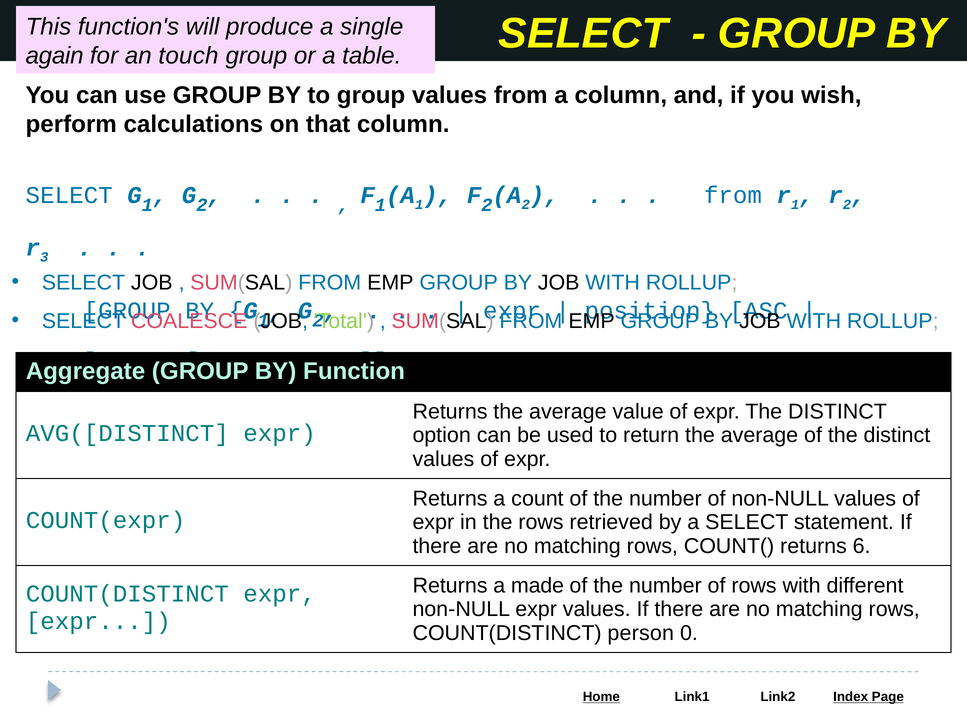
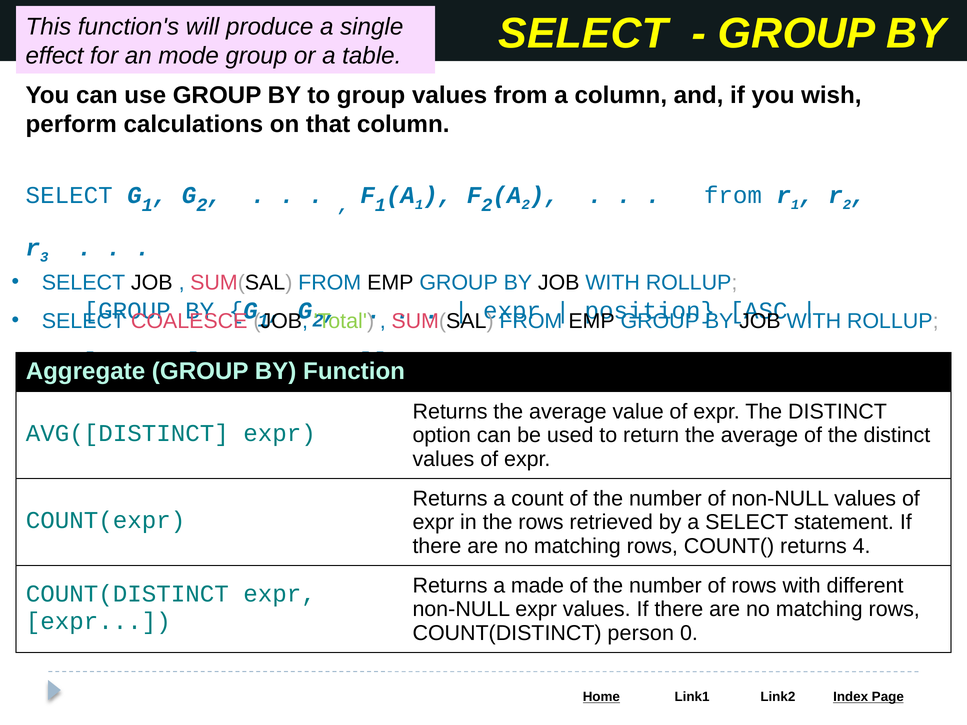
again: again -> effect
touch: touch -> mode
6: 6 -> 4
